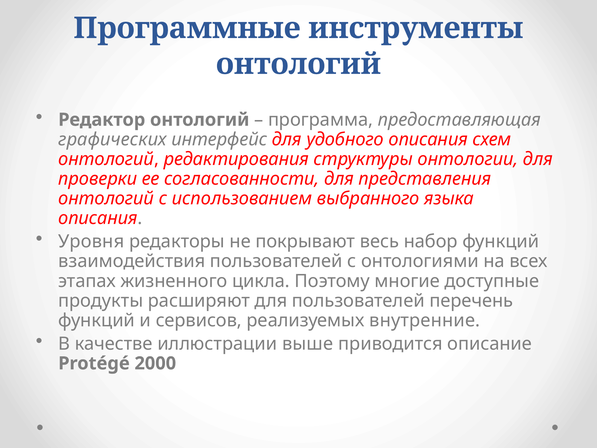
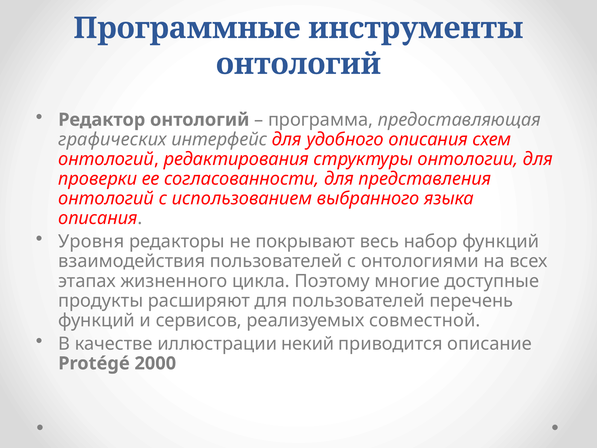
внутренние: внутренние -> совместной
выше: выше -> некий
